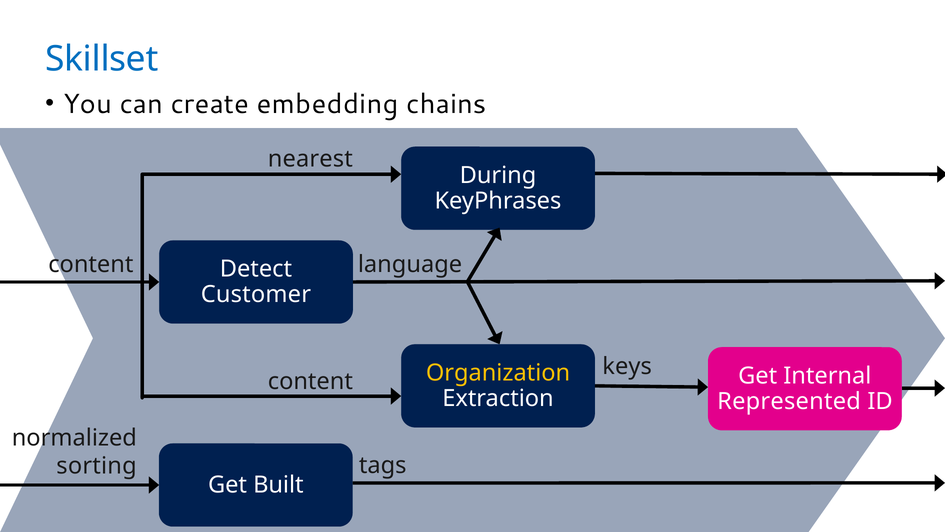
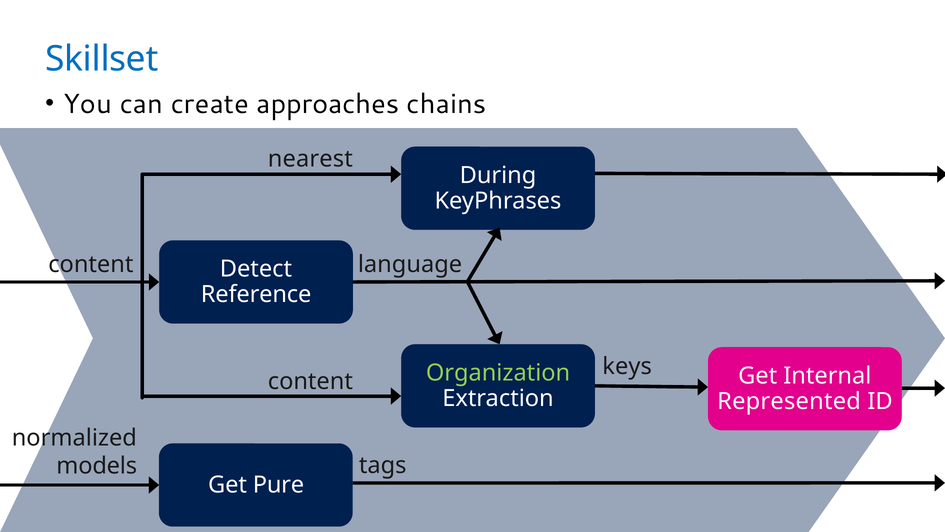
embedding: embedding -> approaches
Customer: Customer -> Reference
Organization colour: yellow -> light green
sorting: sorting -> models
Built: Built -> Pure
